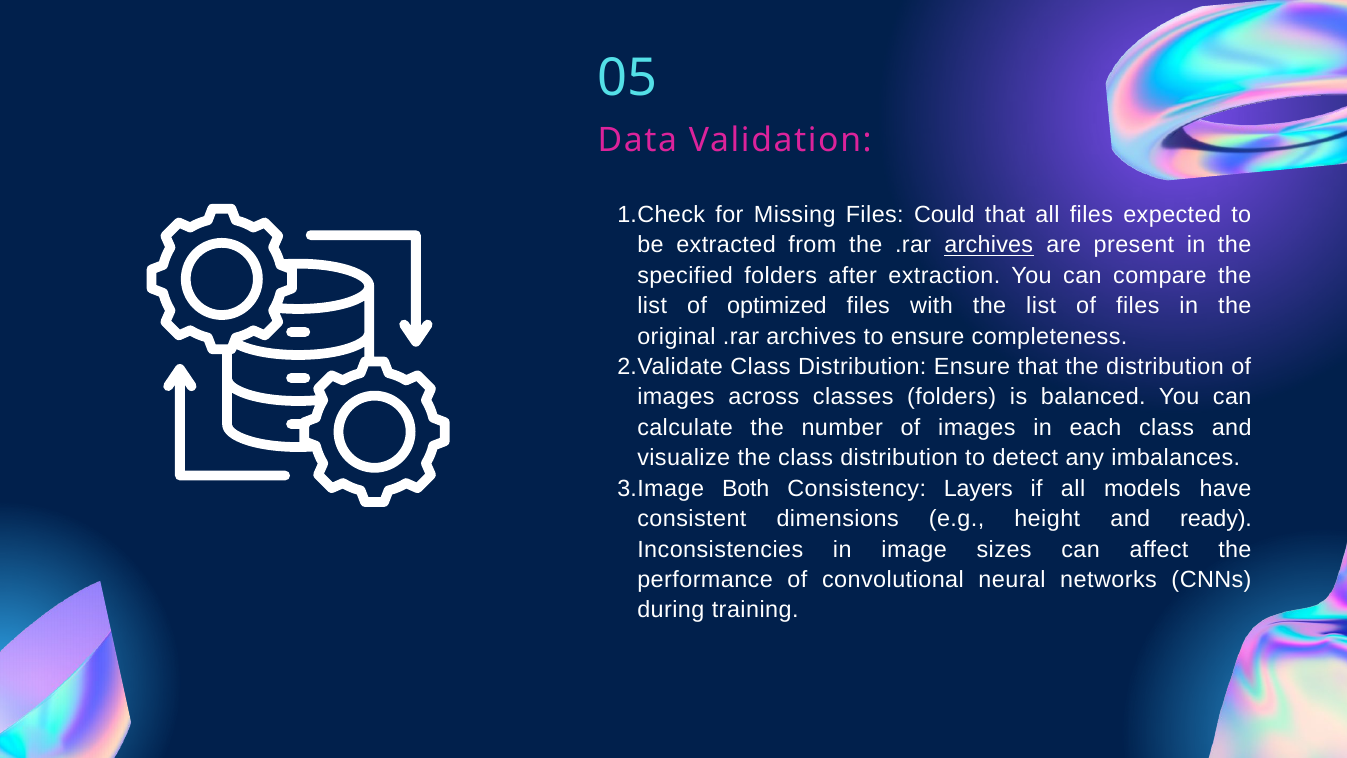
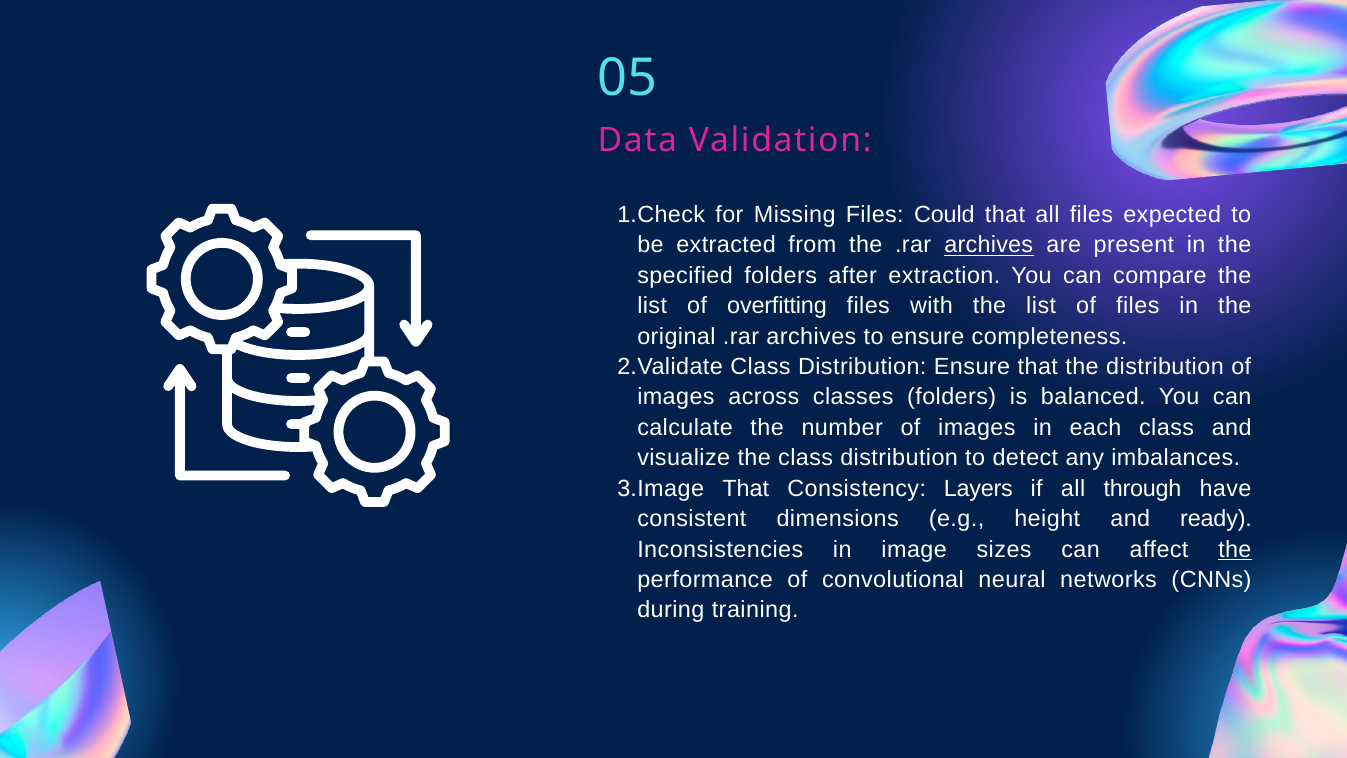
optimized: optimized -> overfitting
Both at (746, 488): Both -> That
models: models -> through
the at (1235, 549) underline: none -> present
